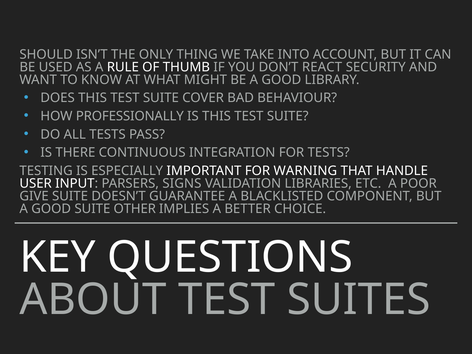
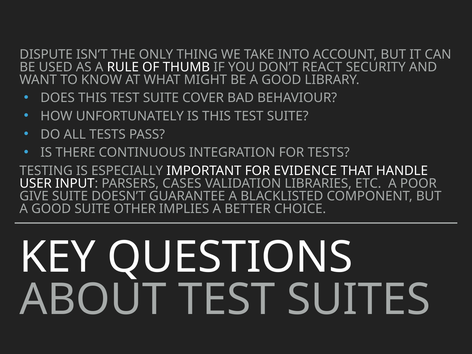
SHOULD: SHOULD -> DISPUTE
PROFESSIONALLY: PROFESSIONALLY -> UNFORTUNATELY
WARNING: WARNING -> EVIDENCE
SIGNS: SIGNS -> CASES
